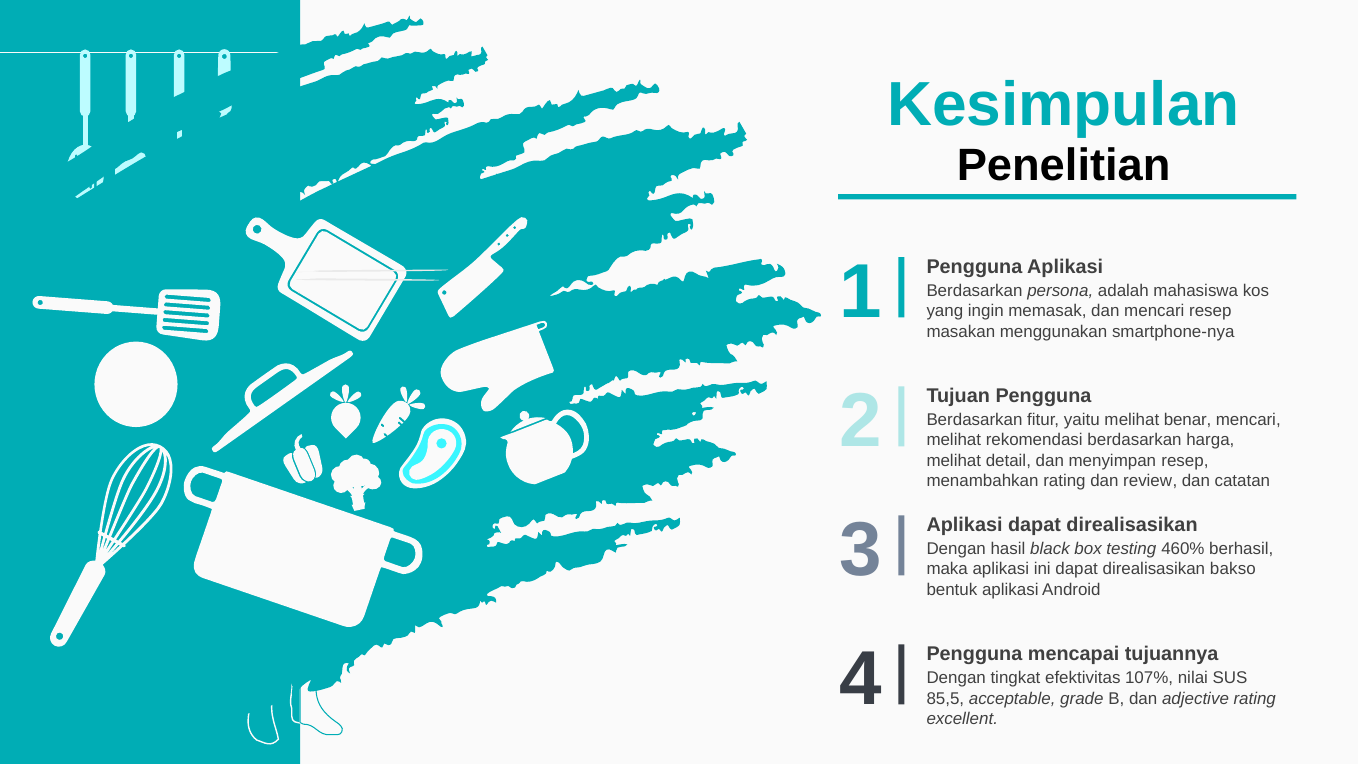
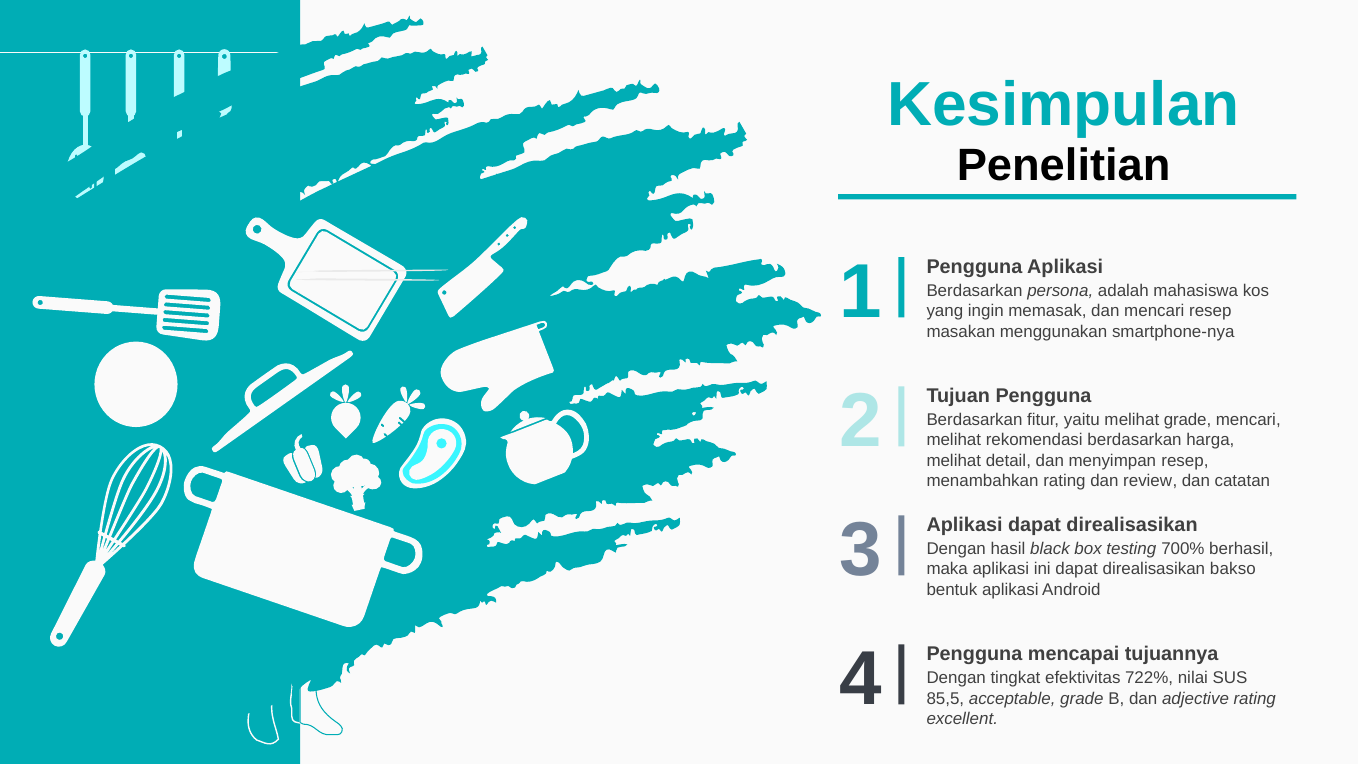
melihat benar: benar -> grade
460%: 460% -> 700%
107%: 107% -> 722%
